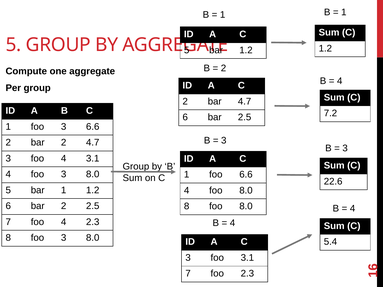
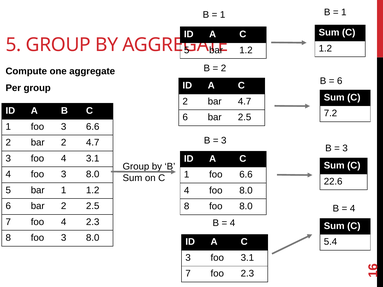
4 at (340, 81): 4 -> 6
